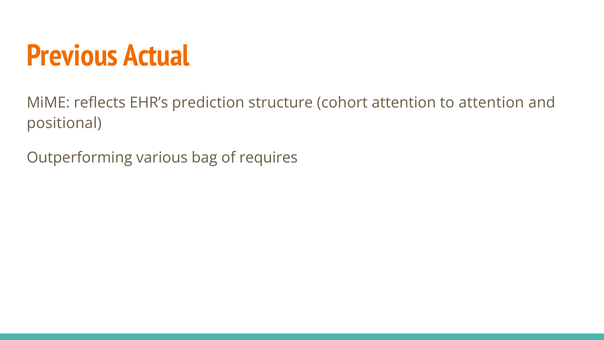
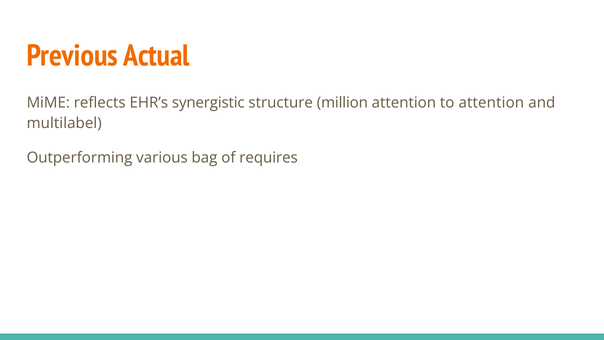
prediction: prediction -> synergistic
cohort: cohort -> million
positional: positional -> multilabel
